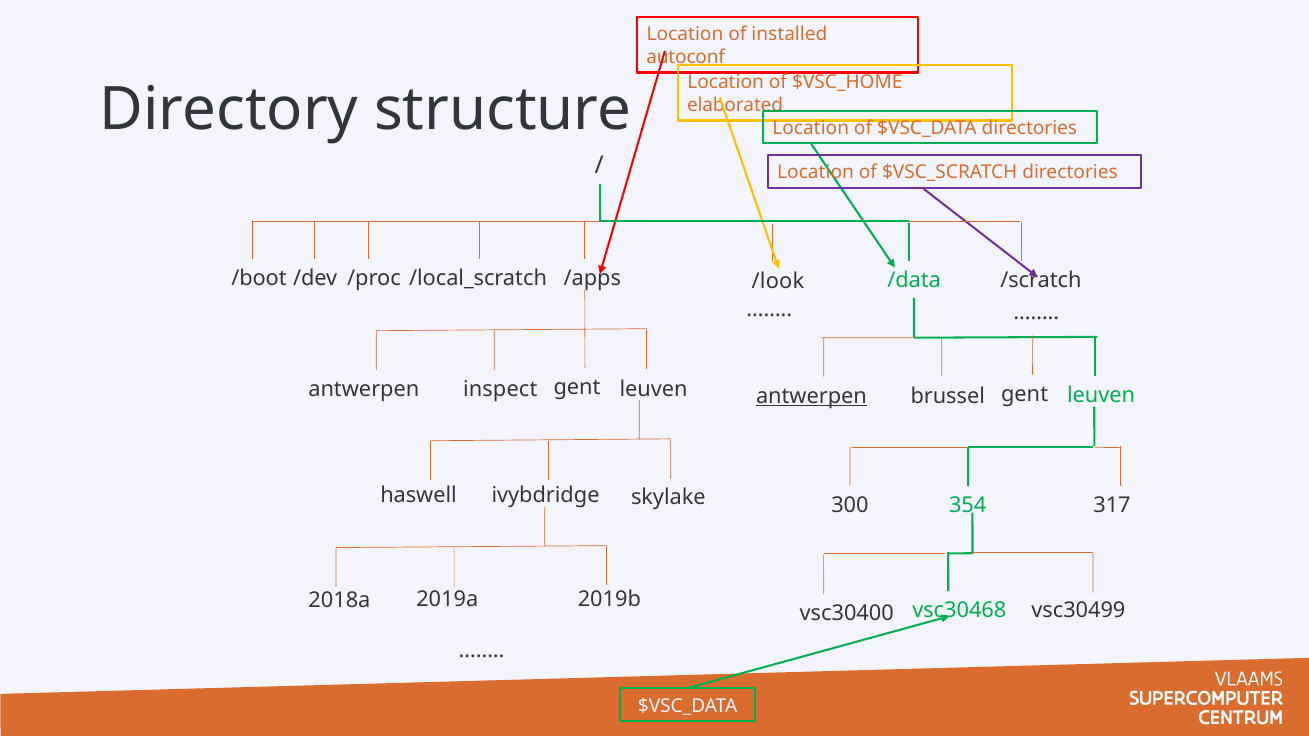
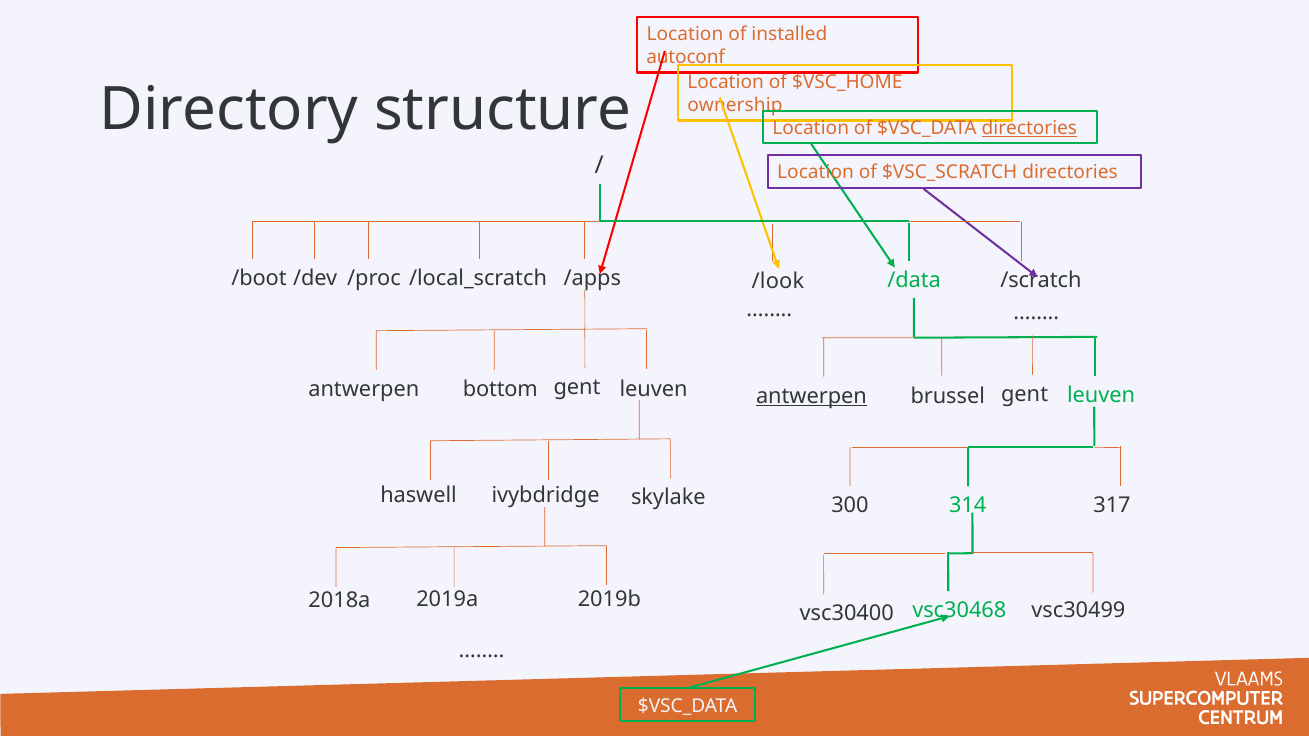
elaborated: elaborated -> ownership
directories at (1029, 128) underline: none -> present
inspect: inspect -> bottom
354: 354 -> 314
